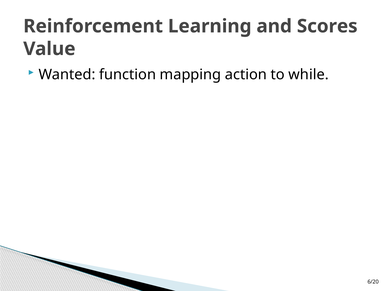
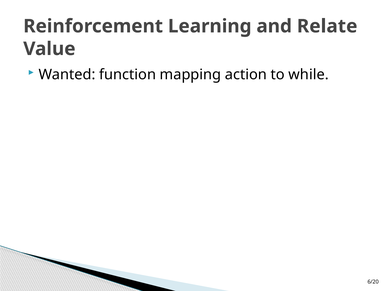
Scores: Scores -> Relate
